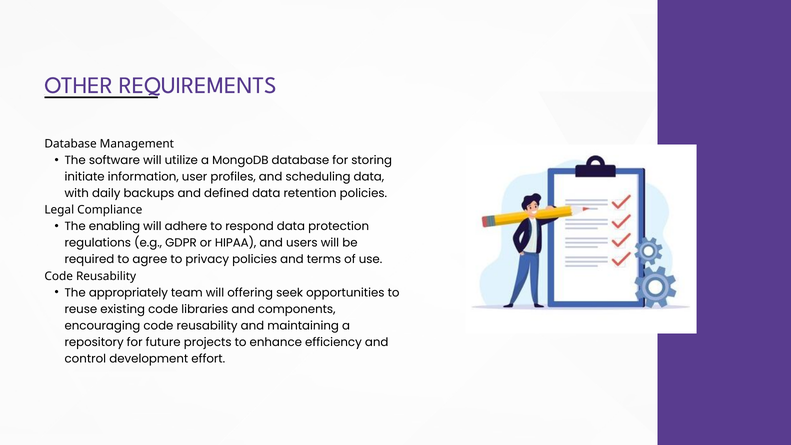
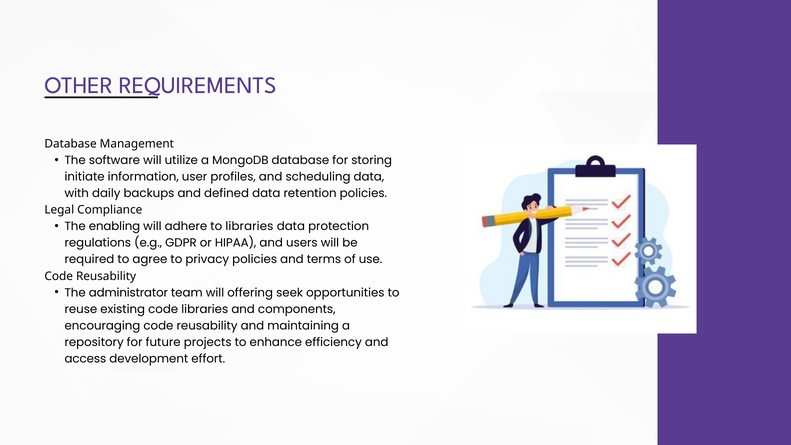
to respond: respond -> libraries
appropriately: appropriately -> administrator
control: control -> access
